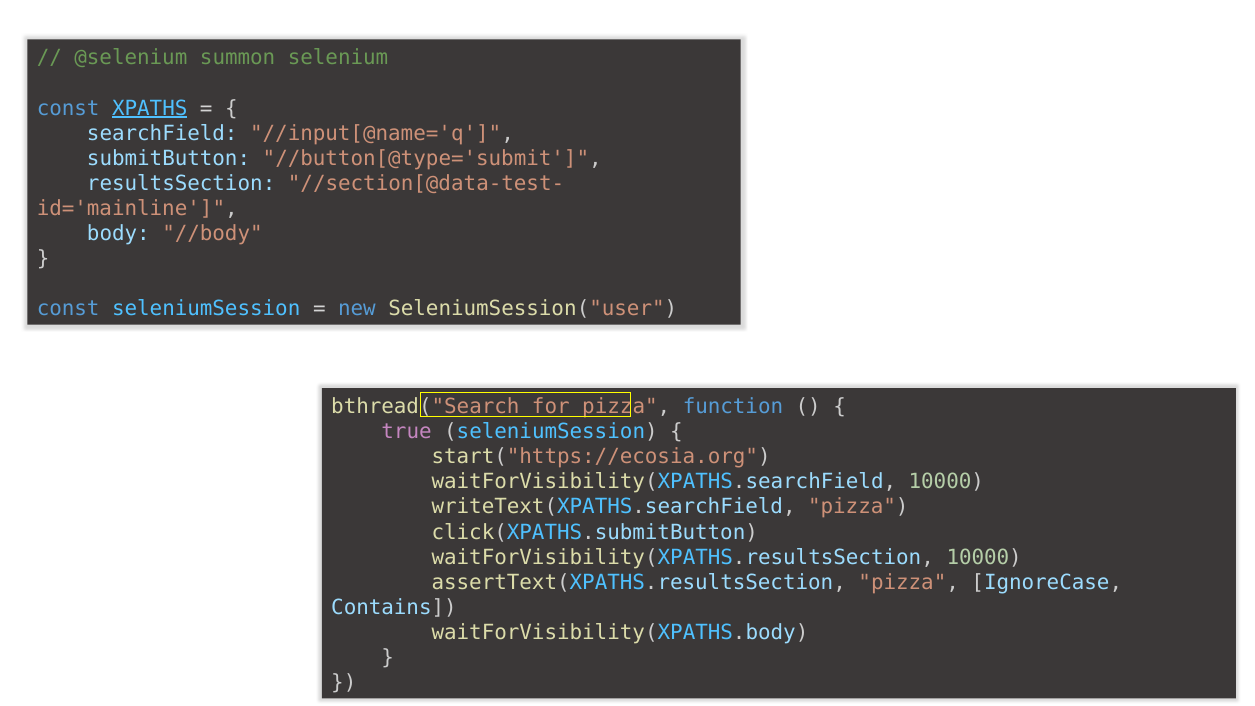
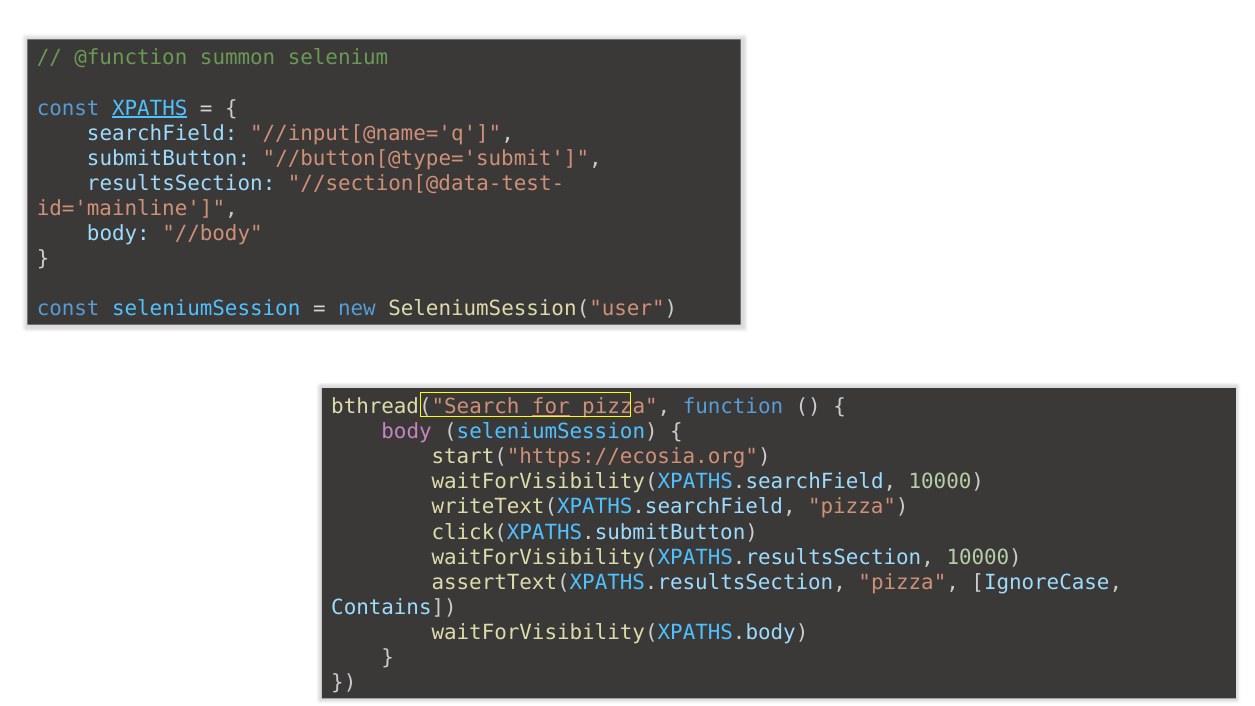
@selenium: @selenium -> @function
for underline: none -> present
true at (407, 432): true -> body
